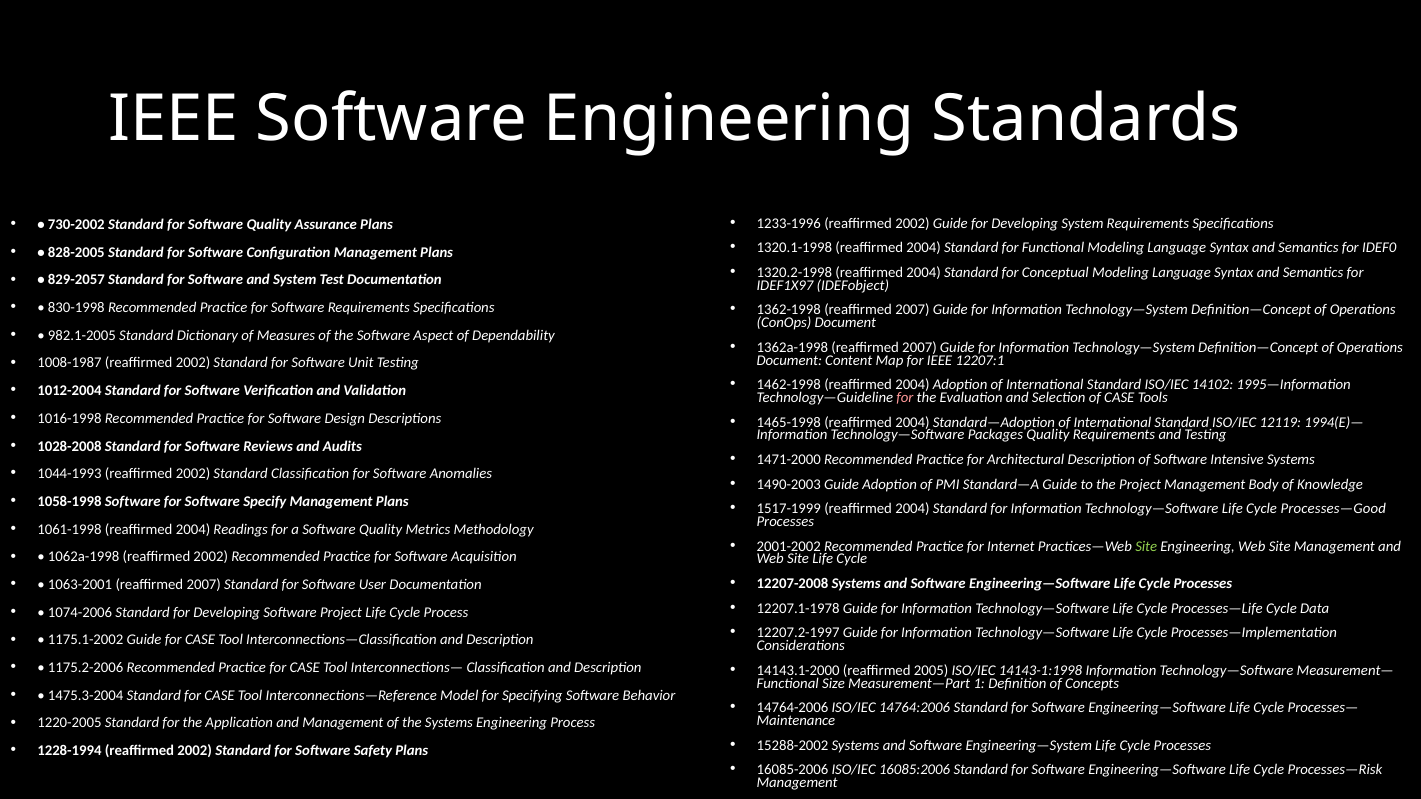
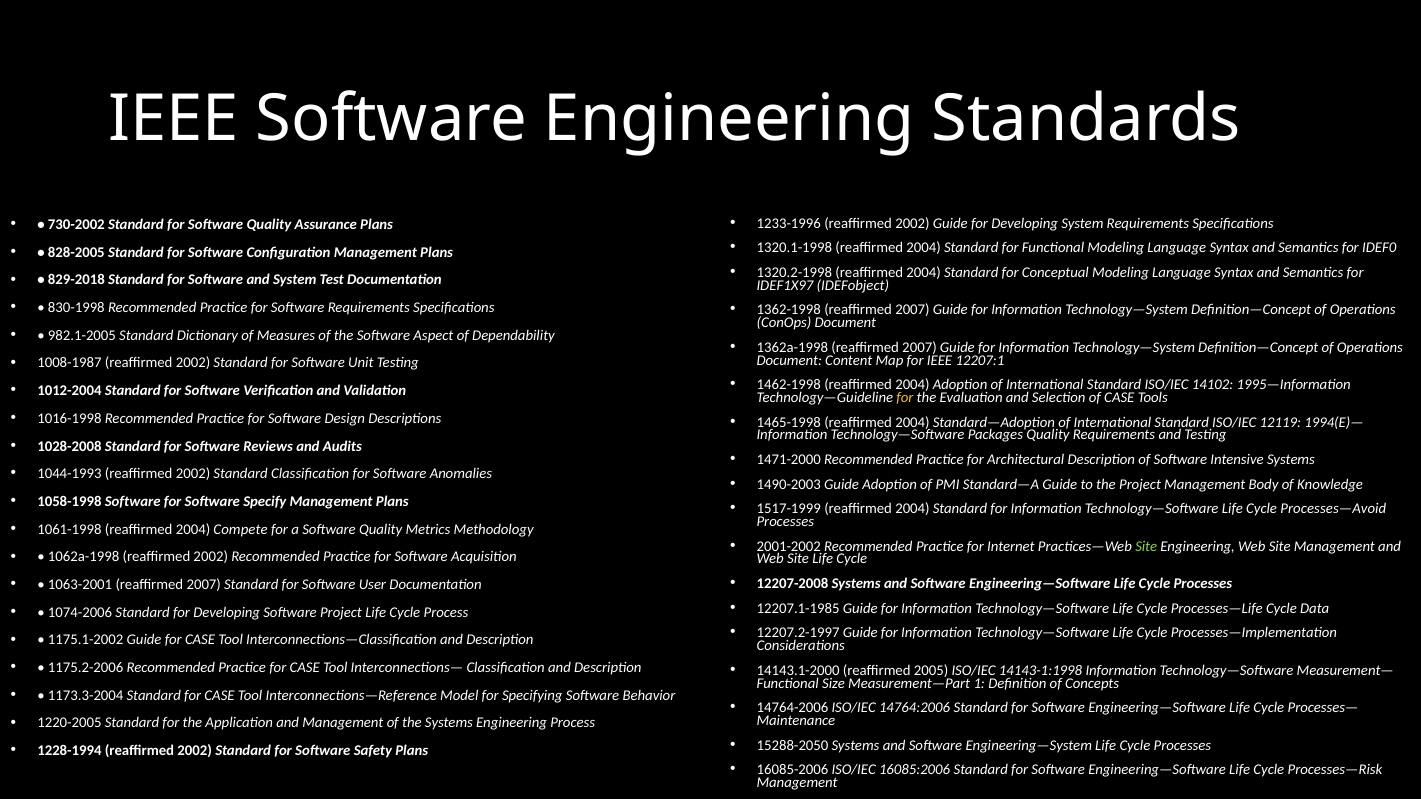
829-2057: 829-2057 -> 829-2018
for at (905, 398) colour: pink -> yellow
Processes—Good: Processes—Good -> Processes—Avoid
Readings: Readings -> Compete
12207.1-1978: 12207.1-1978 -> 12207.1-1985
1475.3-2004: 1475.3-2004 -> 1173.3-2004
15288-2002: 15288-2002 -> 15288-2050
